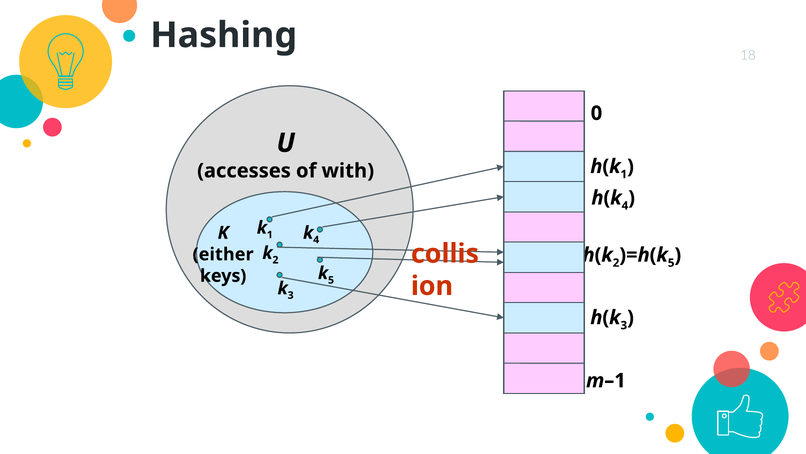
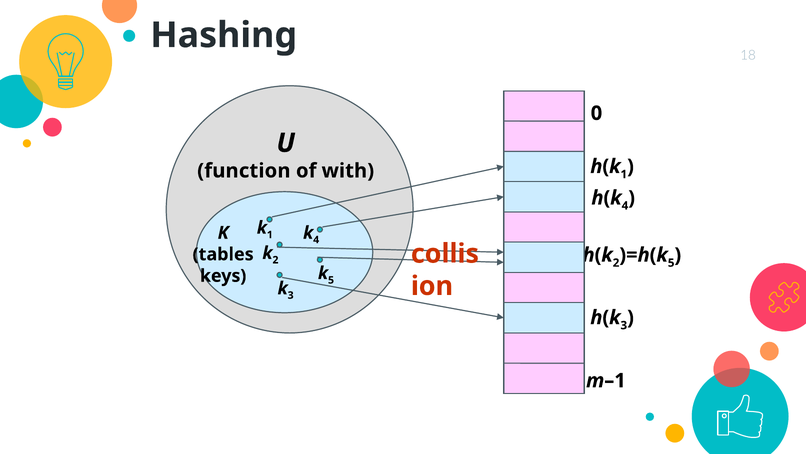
accesses: accesses -> function
either: either -> tables
